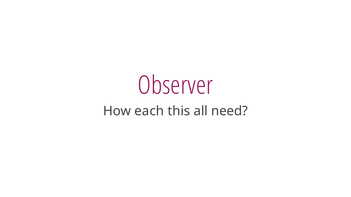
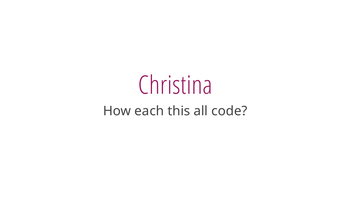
Observer: Observer -> Christina
need: need -> code
